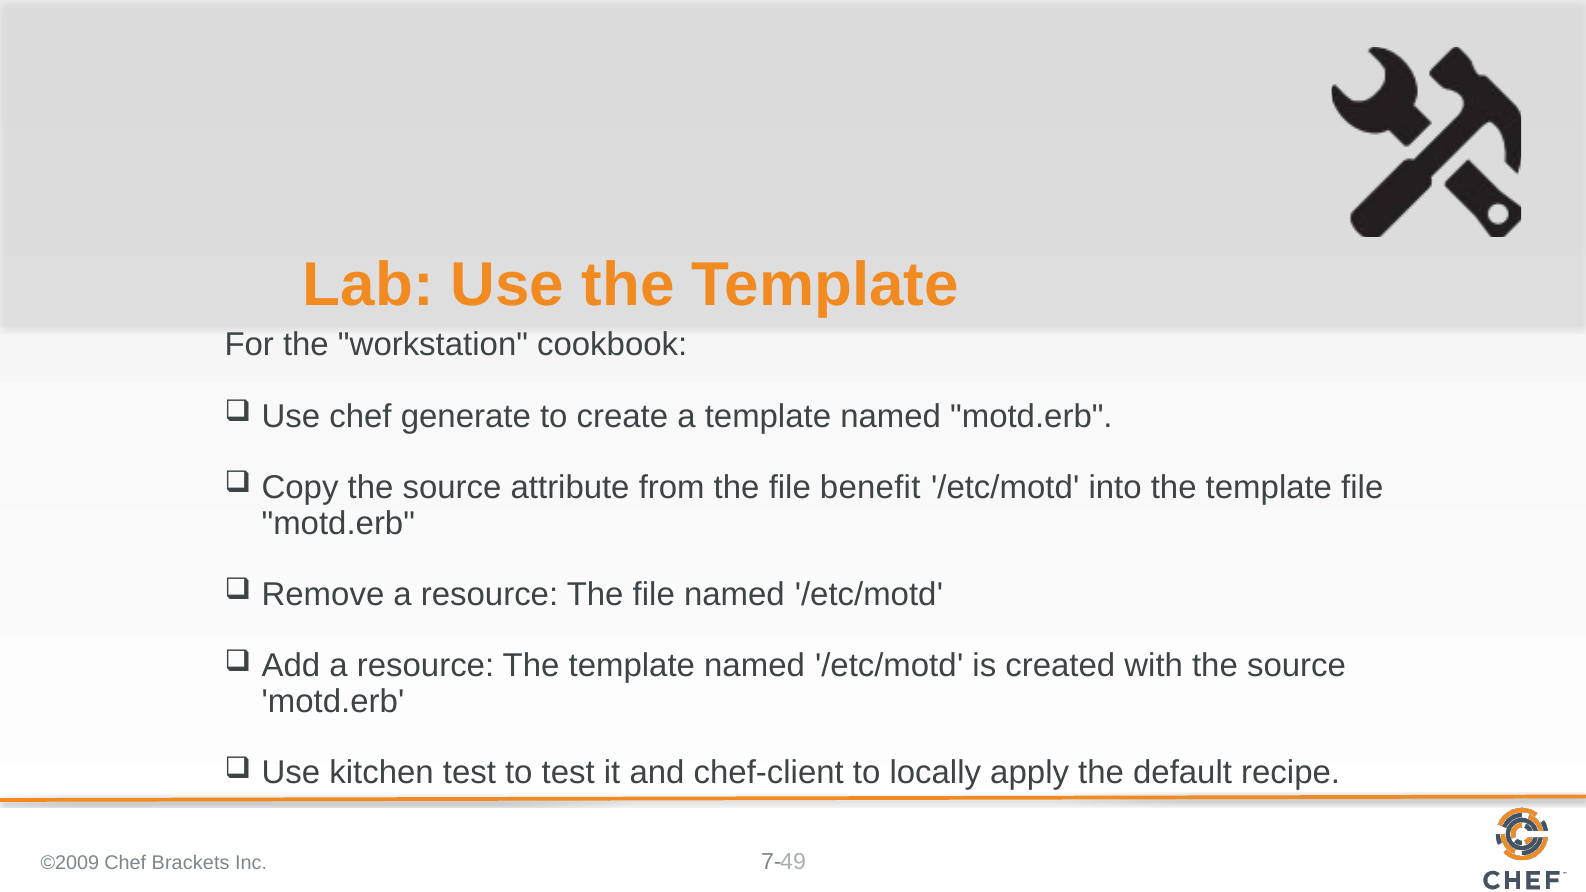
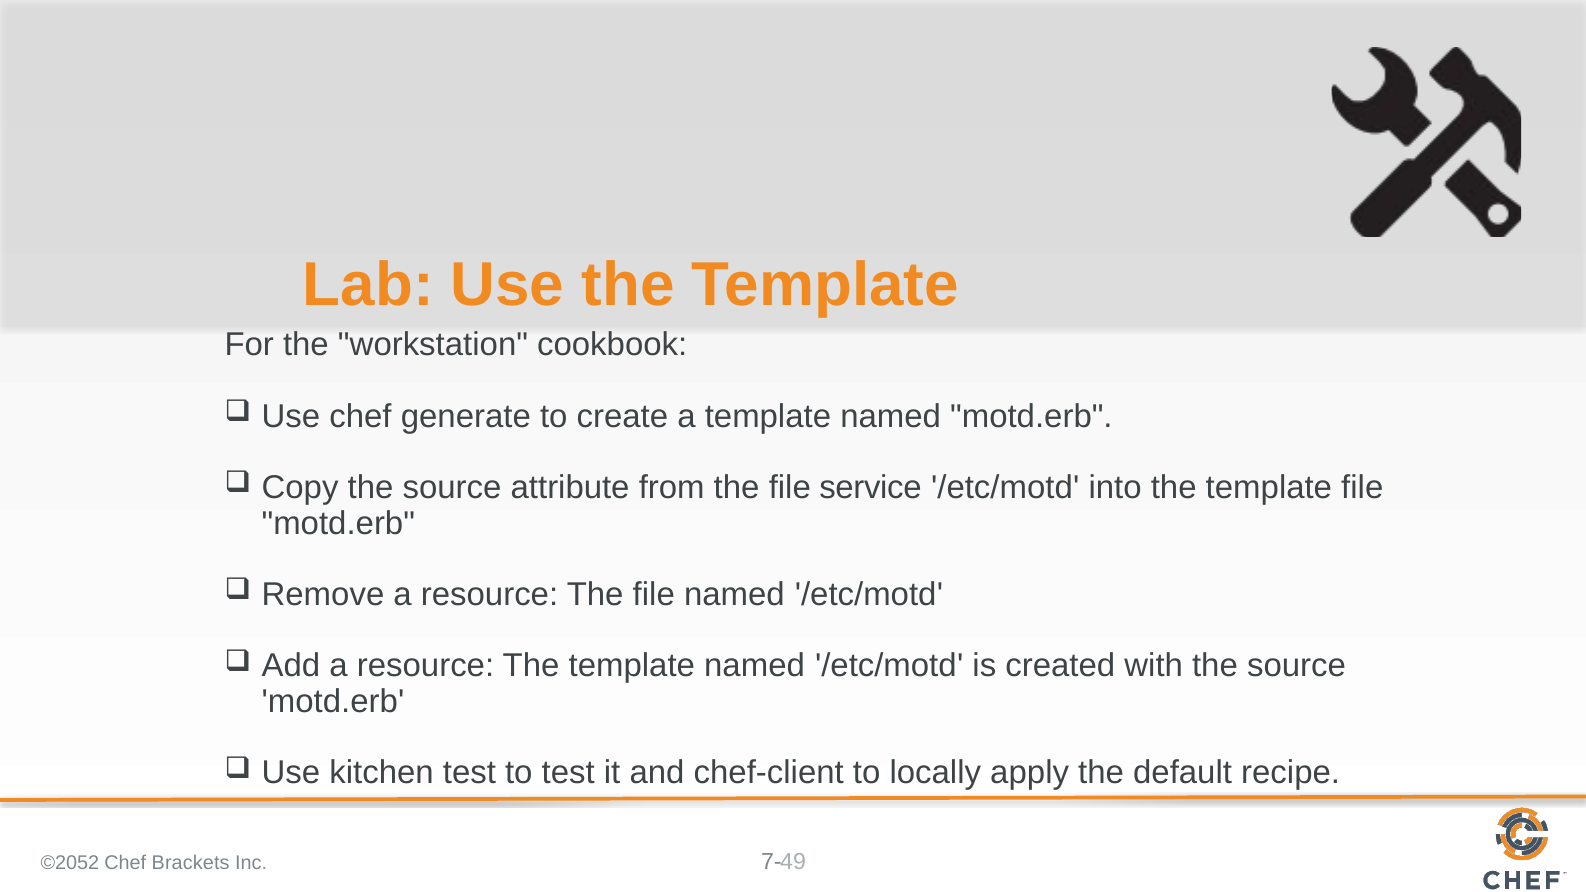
benefit: benefit -> service
©2009: ©2009 -> ©2052
